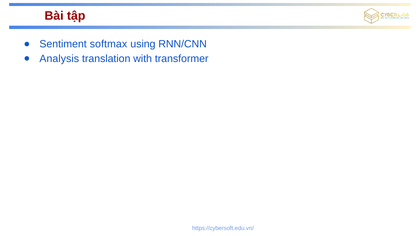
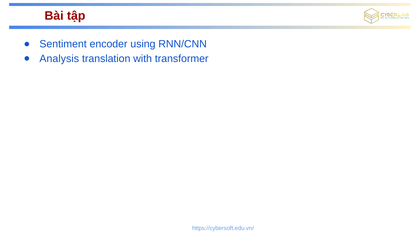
softmax: softmax -> encoder
